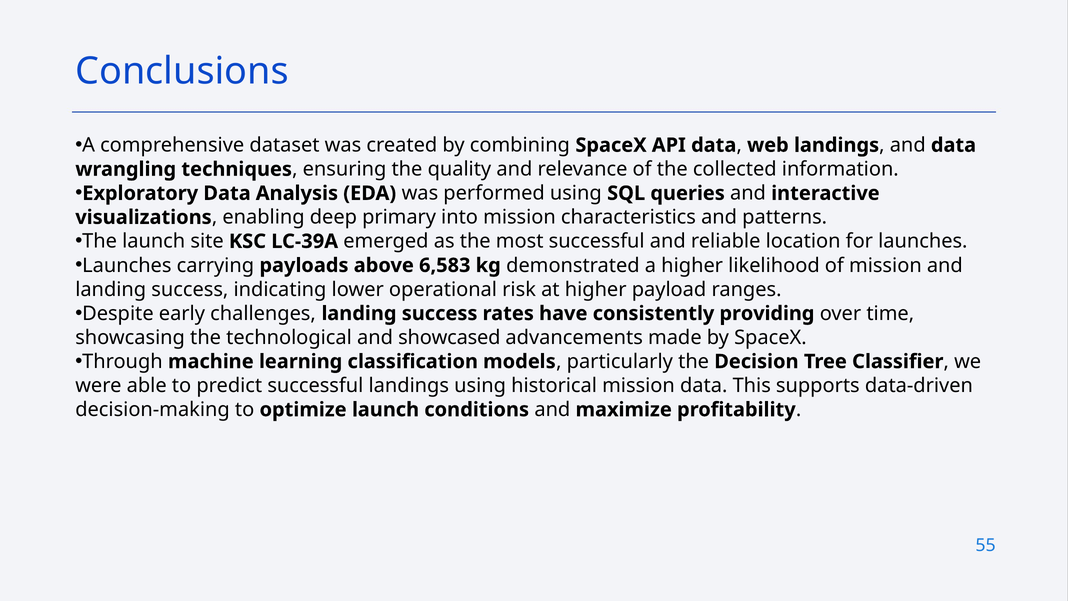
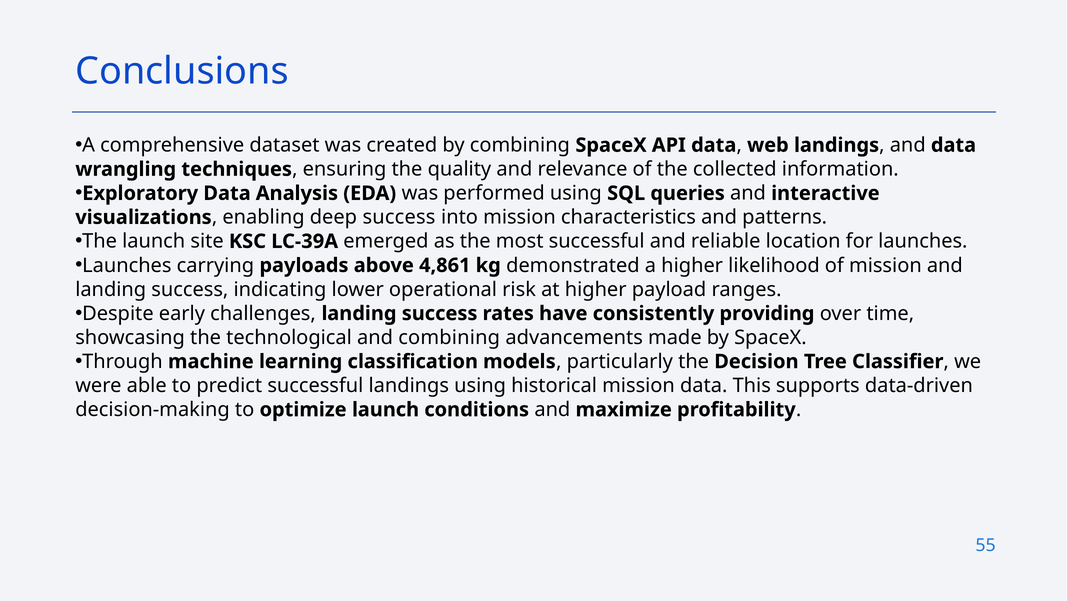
deep primary: primary -> success
6,583: 6,583 -> 4,861
and showcased: showcased -> combining
